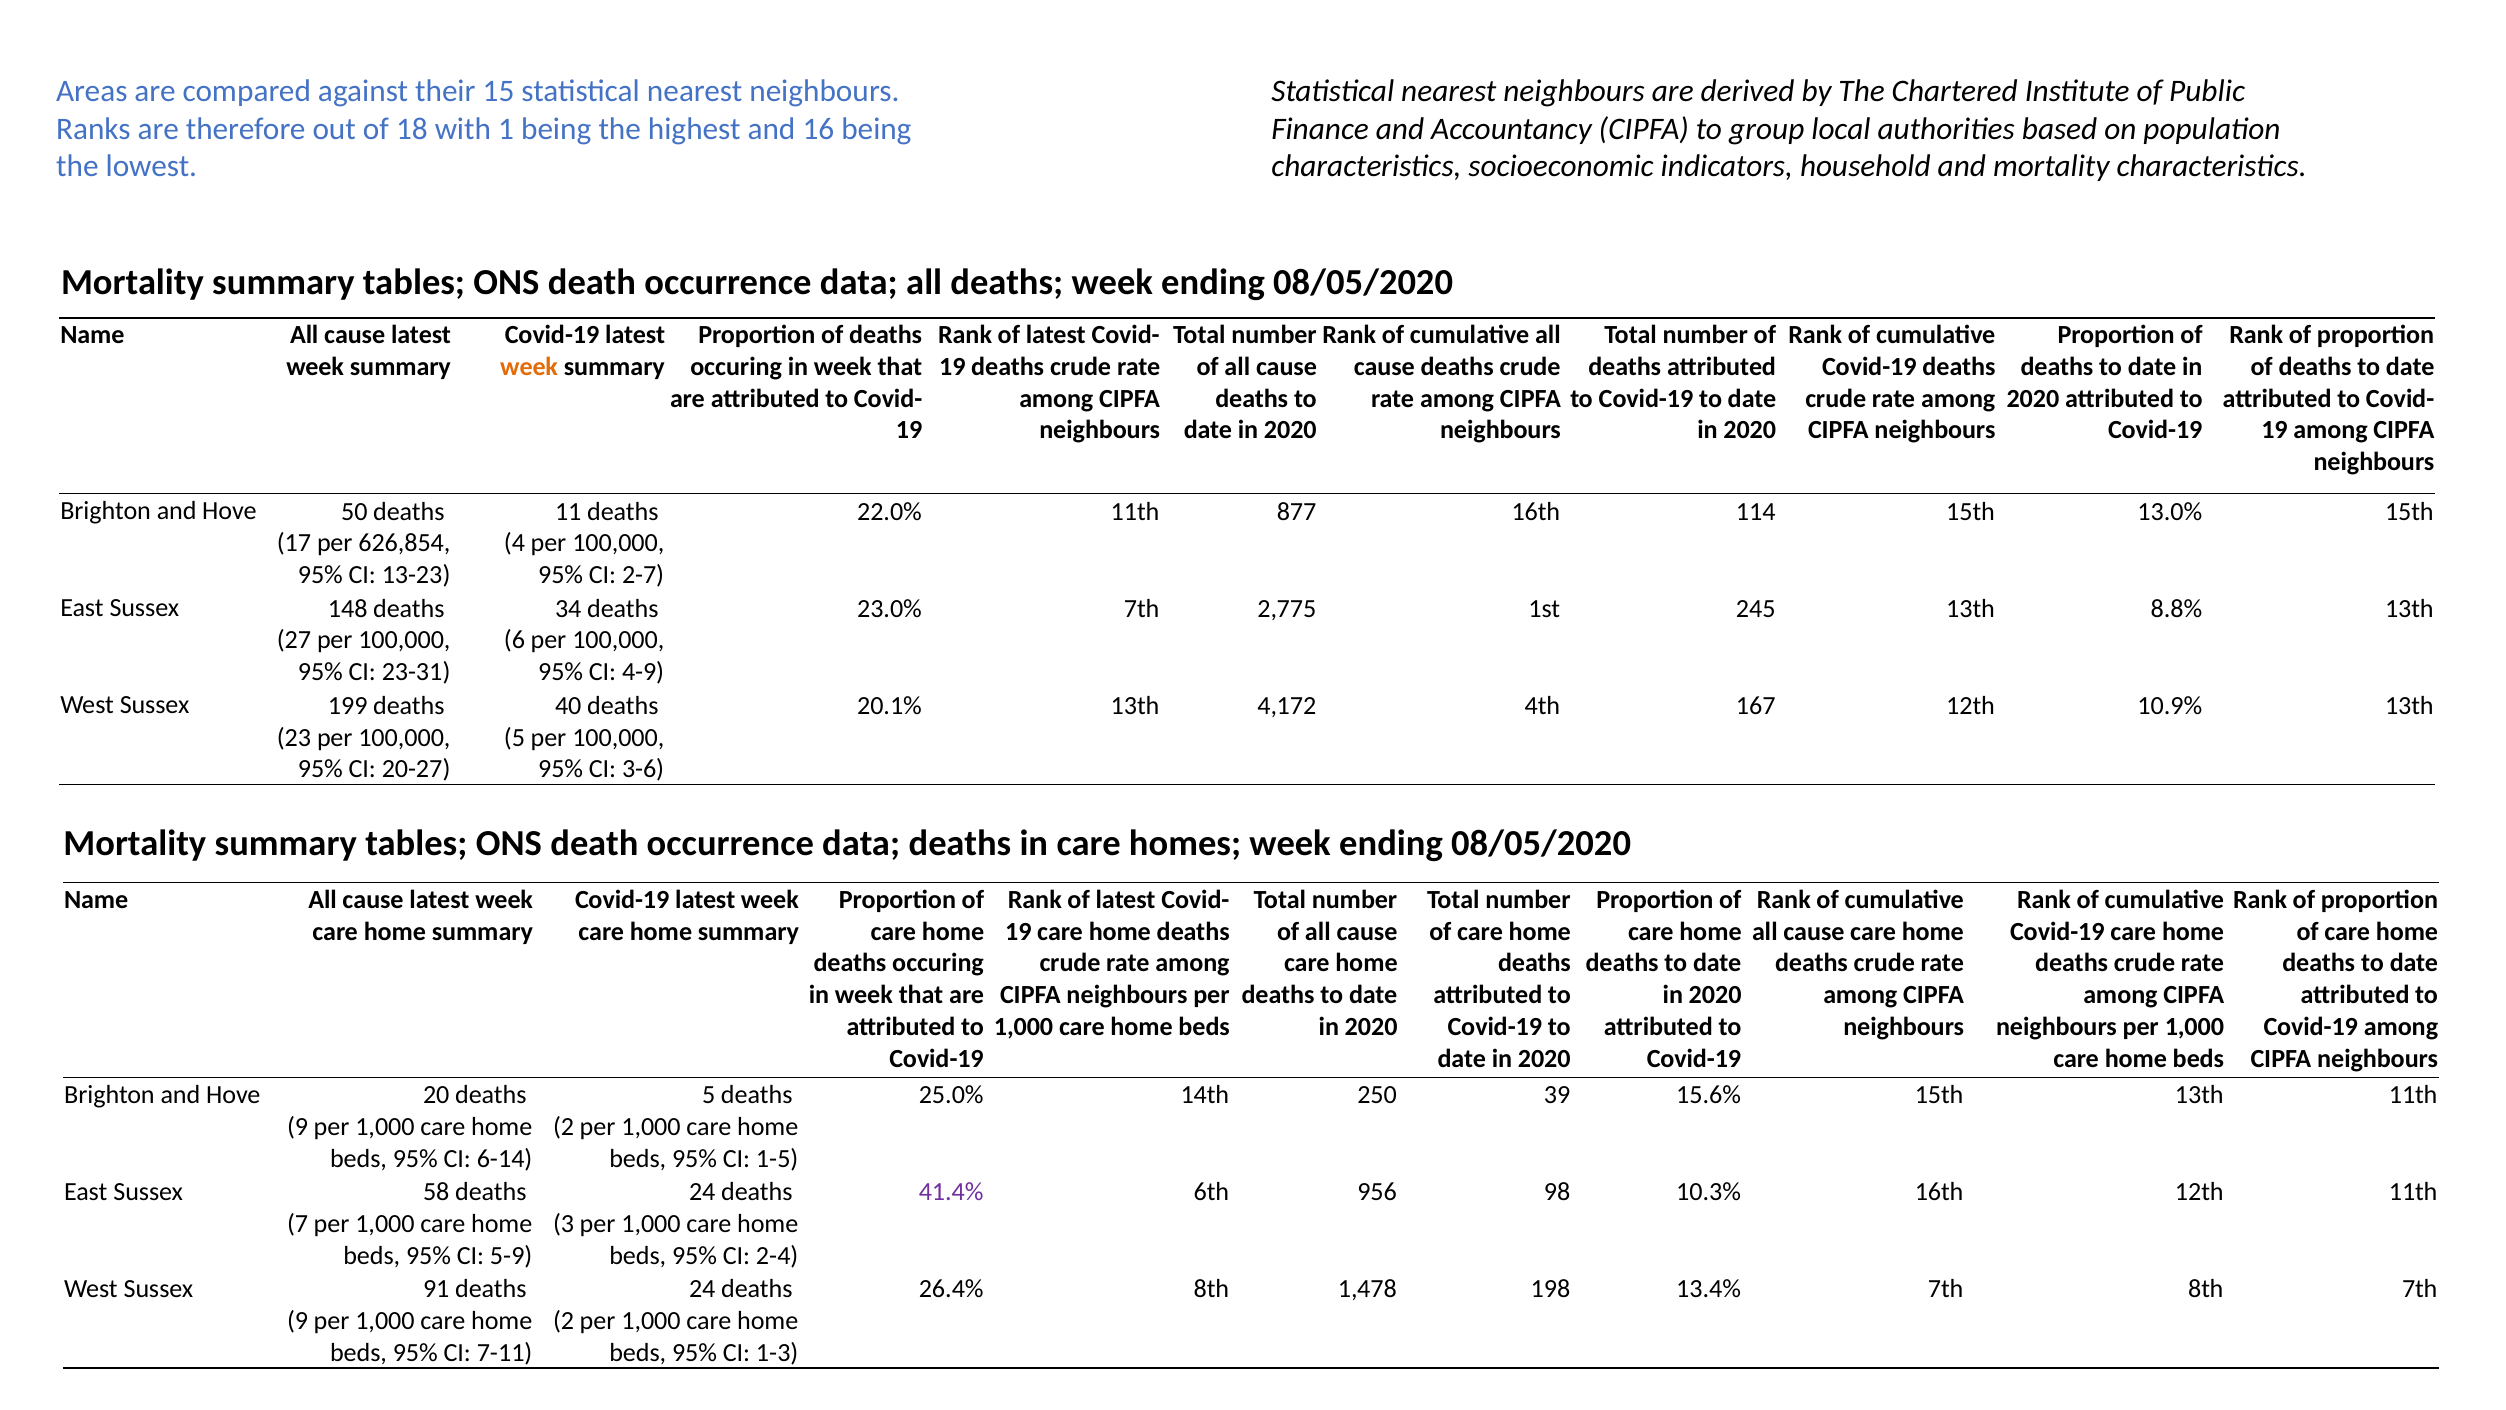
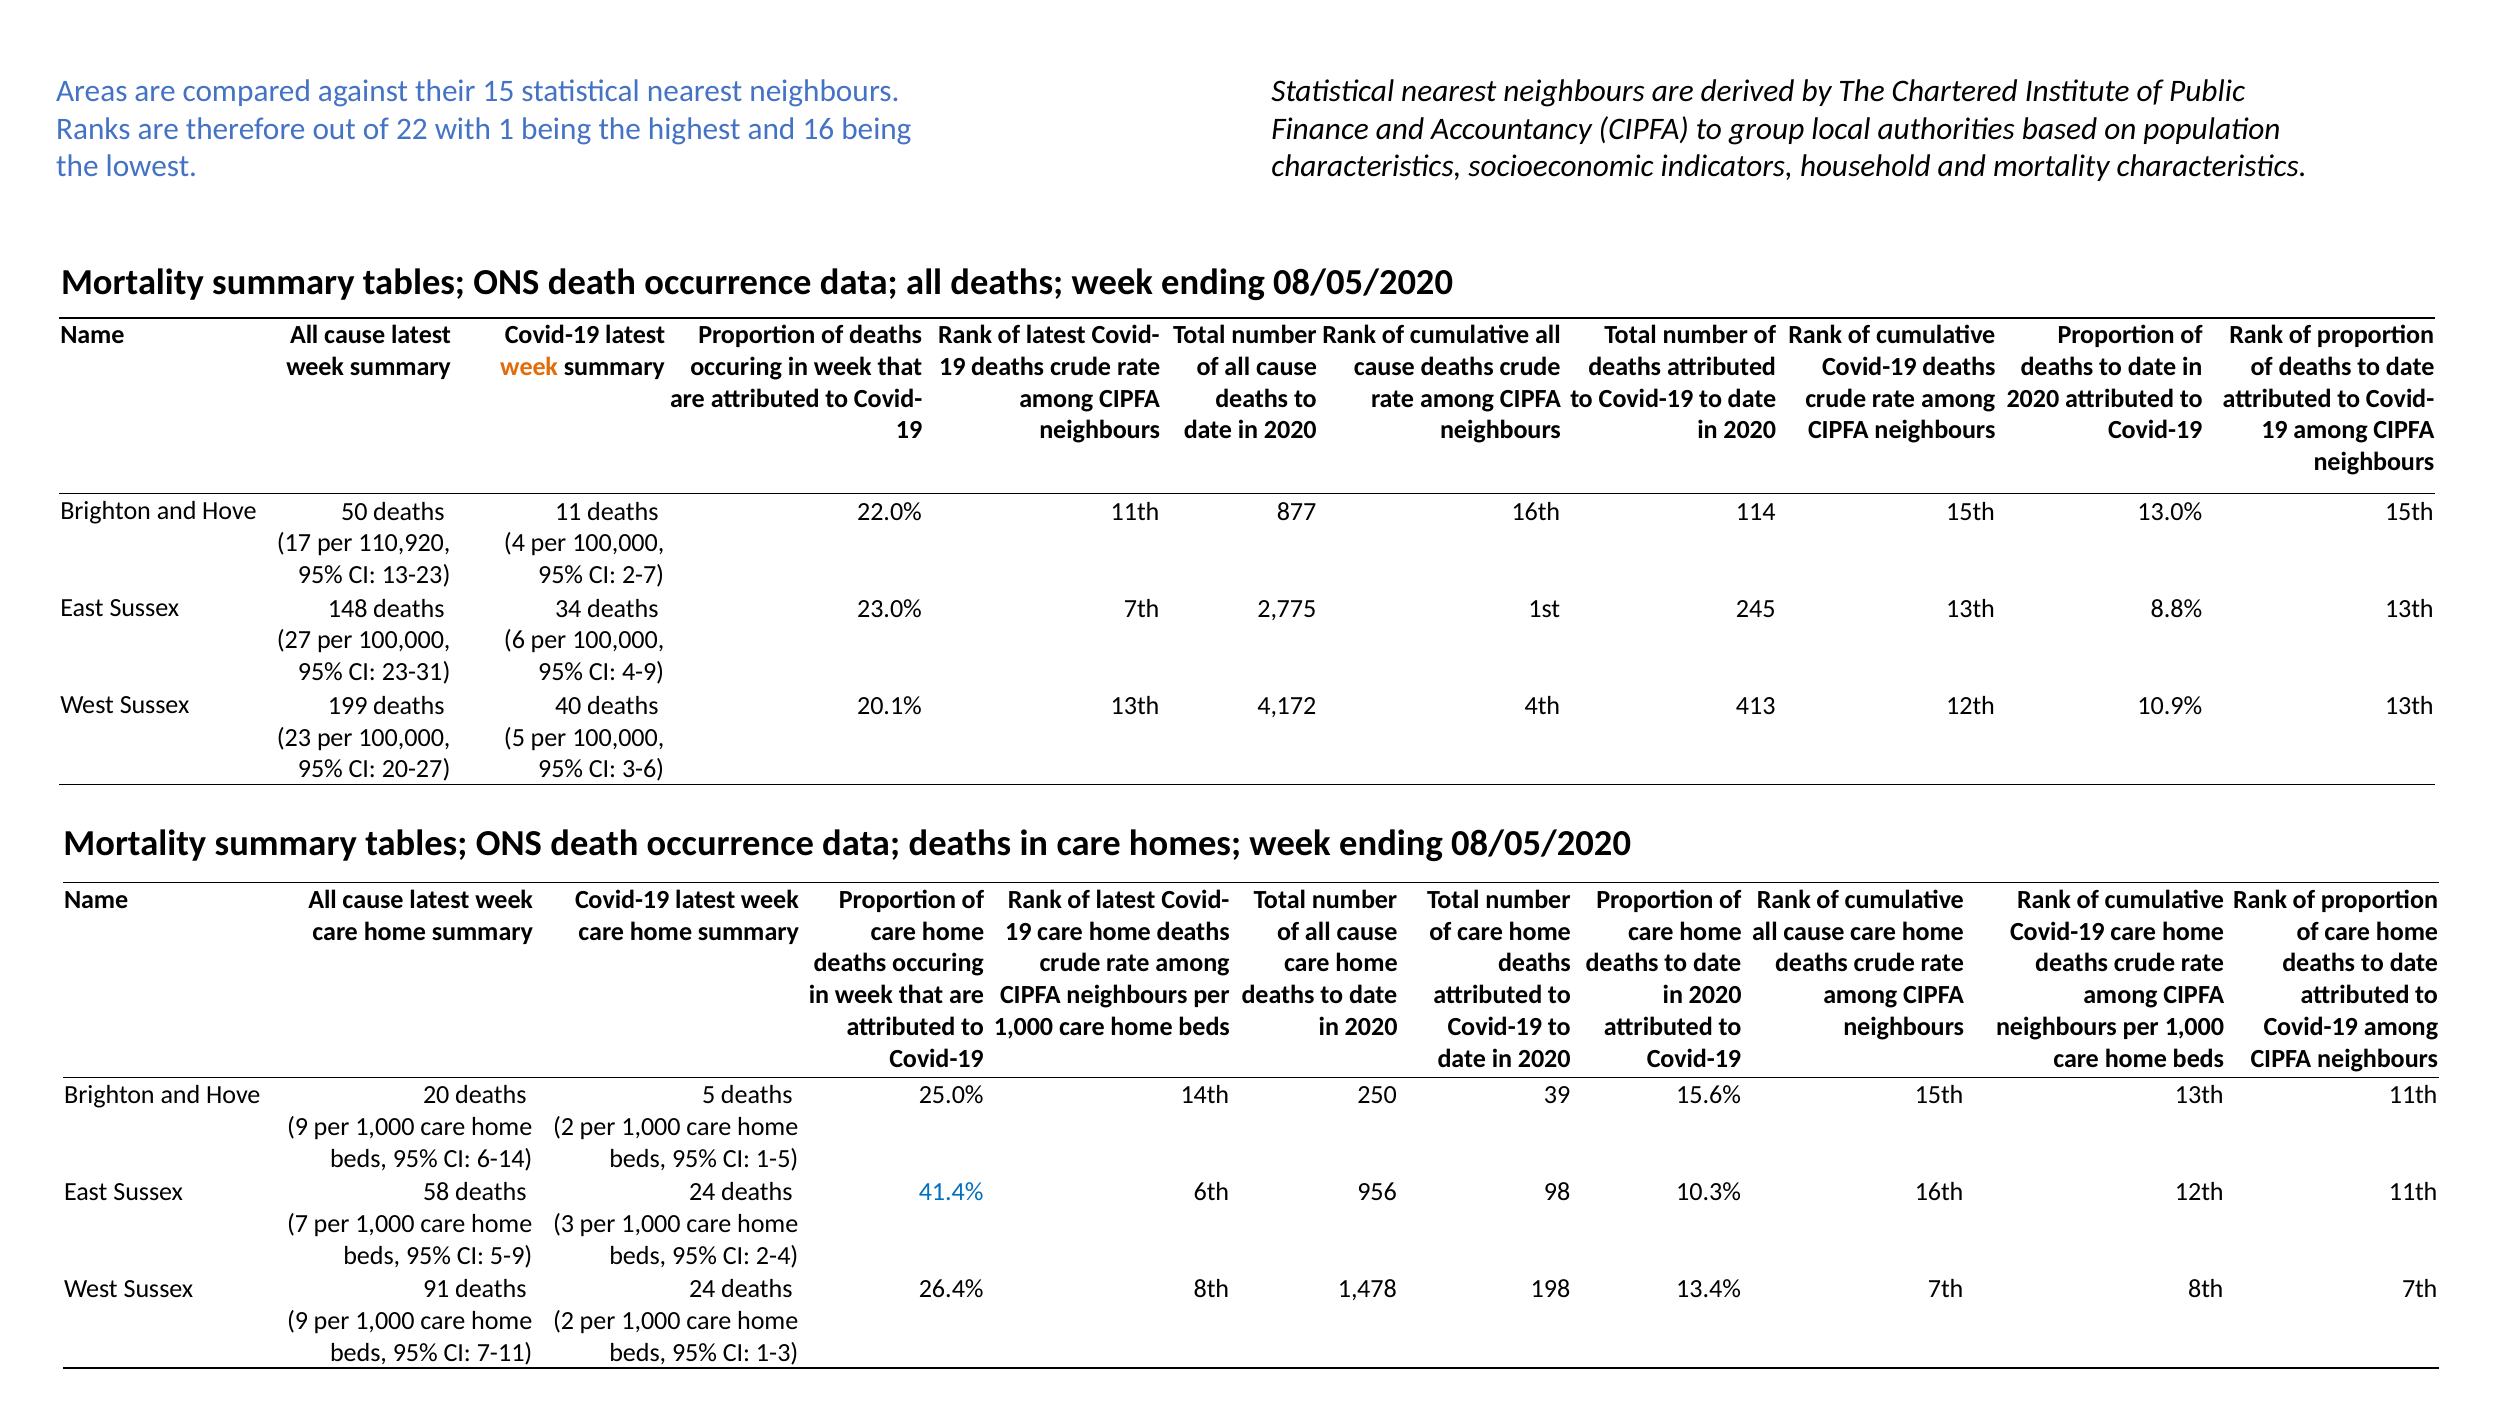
18: 18 -> 22
626,854: 626,854 -> 110,920
167: 167 -> 413
41.4% colour: purple -> blue
